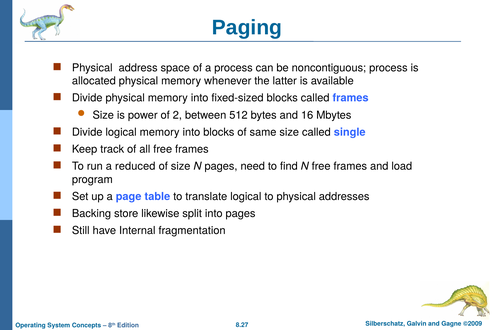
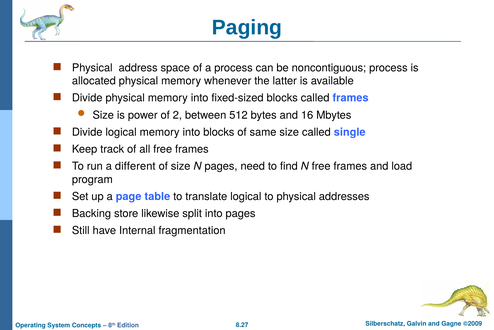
reduced: reduced -> different
